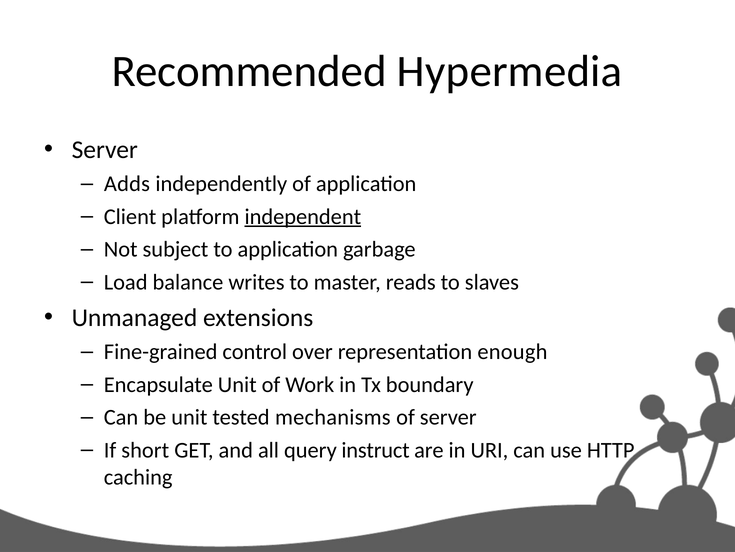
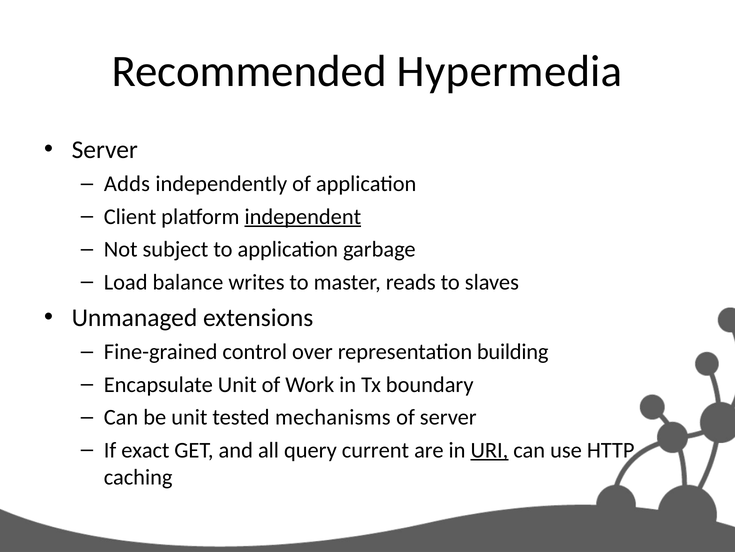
enough: enough -> building
short: short -> exact
instruct: instruct -> current
URI underline: none -> present
